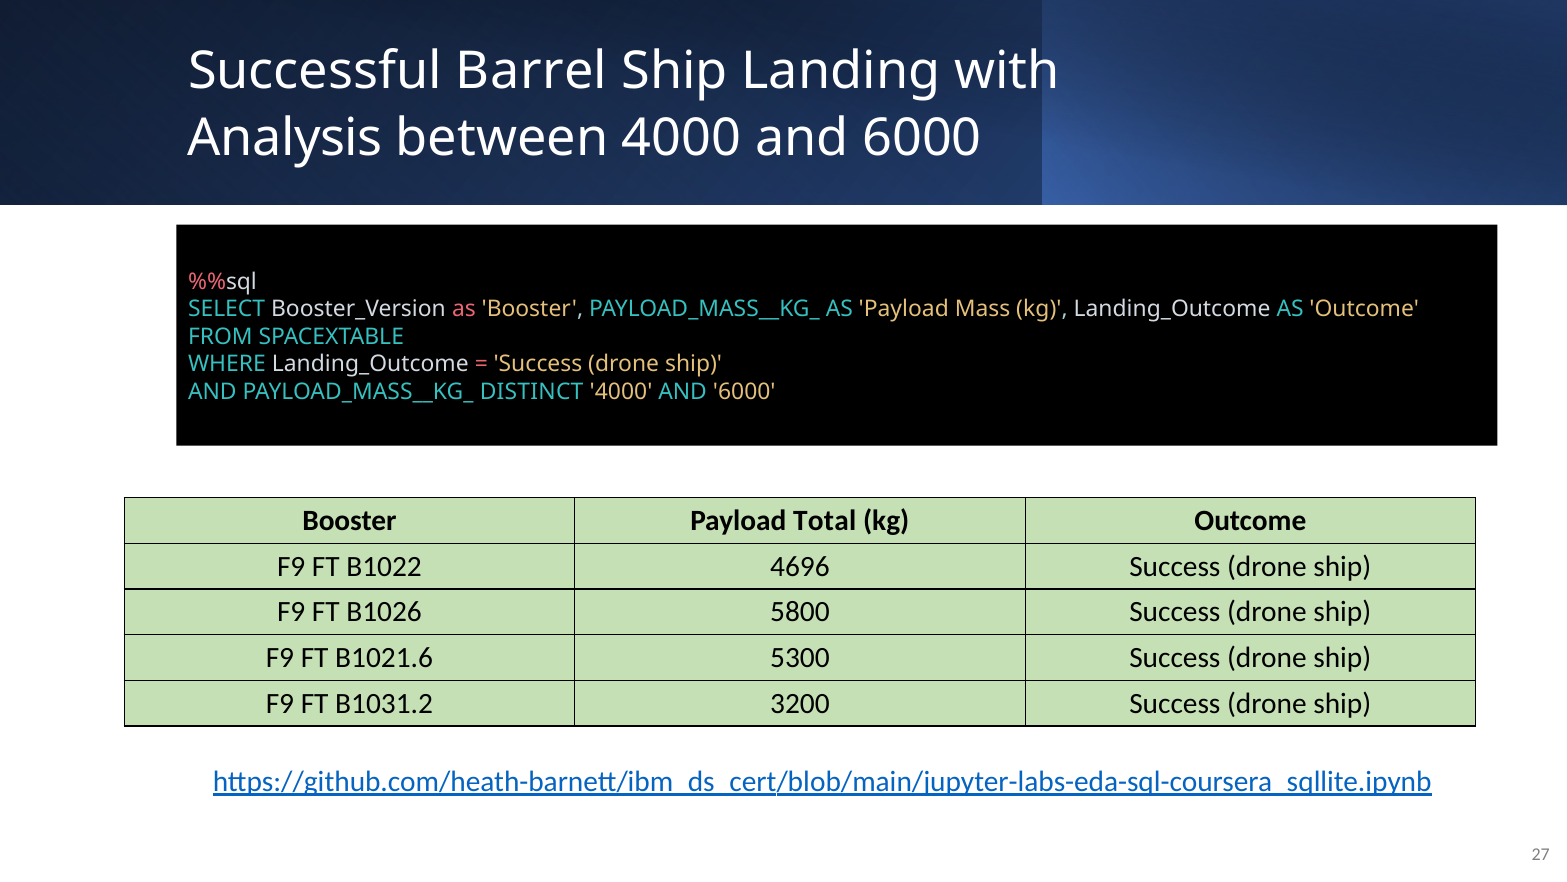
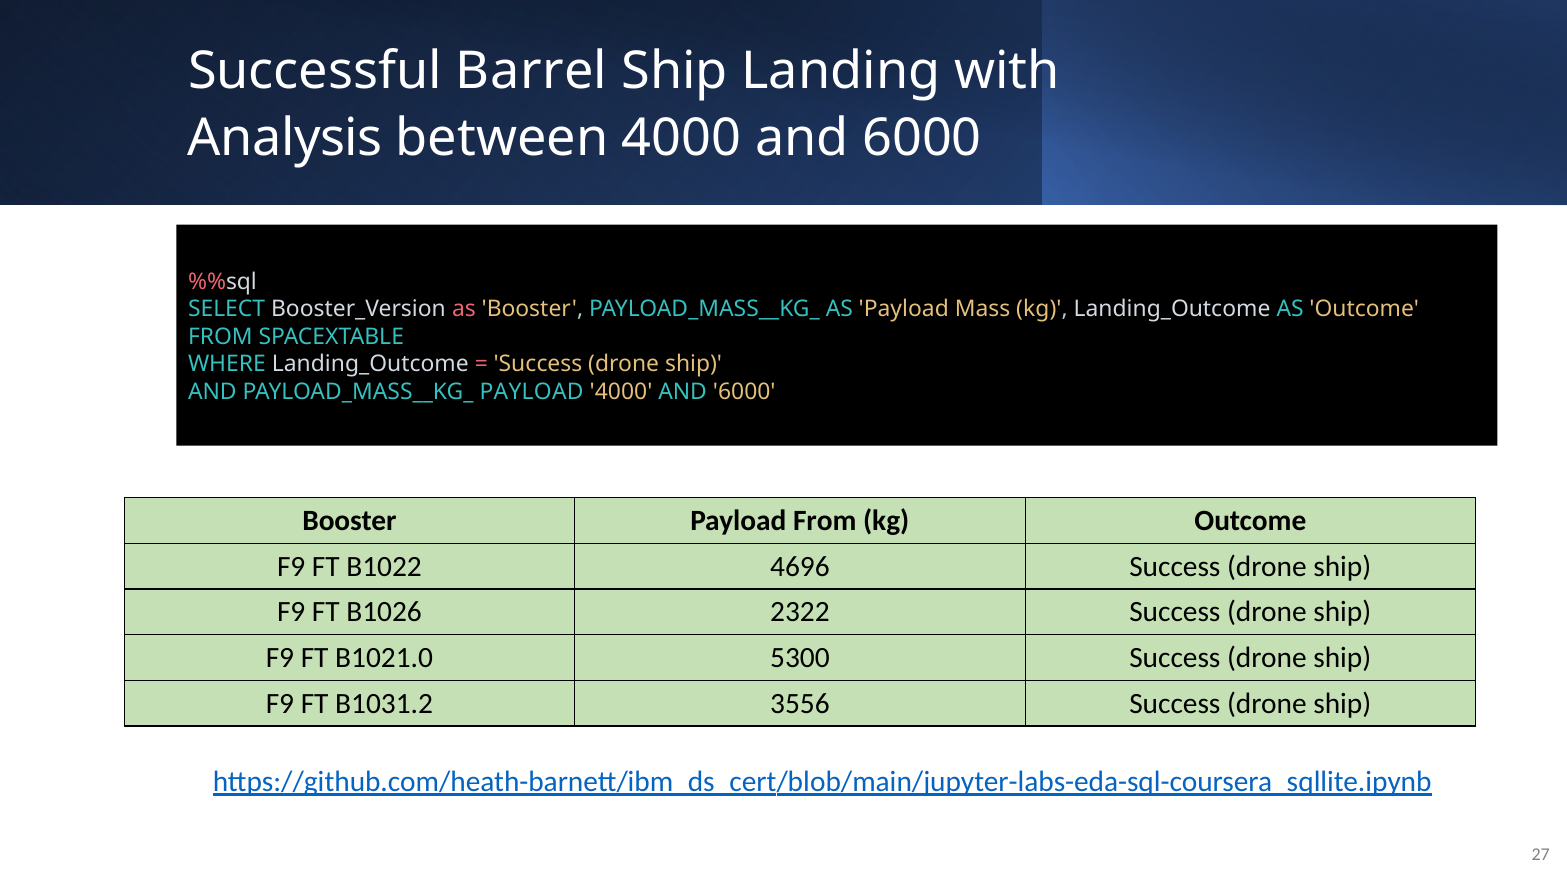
PAYLOAD_MASS__KG_ DISTINCT: DISTINCT -> PAYLOAD
Payload Total: Total -> From
5800: 5800 -> 2322
B1021.6: B1021.6 -> B1021.0
3200: 3200 -> 3556
